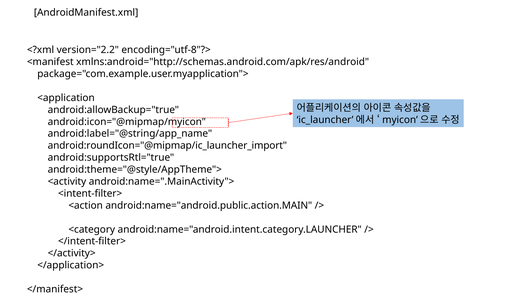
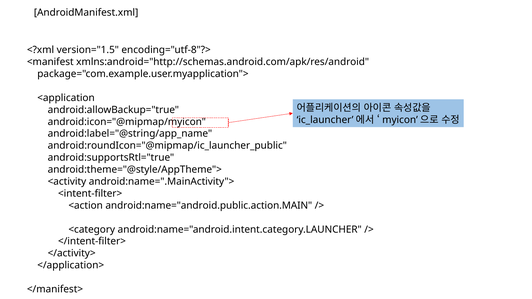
version="2.2: version="2.2 -> version="1.5
android:roundIcon="@mipmap/ic_launcher_import: android:roundIcon="@mipmap/ic_launcher_import -> android:roundIcon="@mipmap/ic_launcher_public
